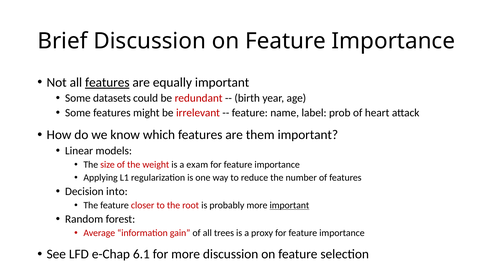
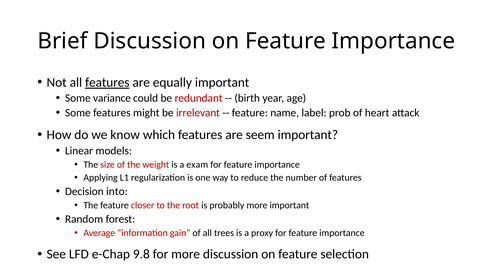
datasets: datasets -> variance
them: them -> seem
important at (289, 205) underline: present -> none
6.1: 6.1 -> 9.8
